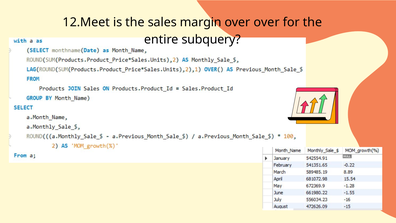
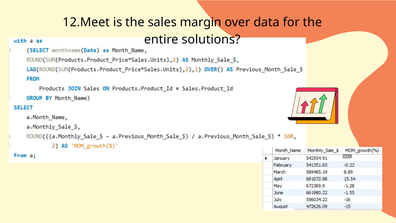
over over: over -> data
subquery: subquery -> solutions
